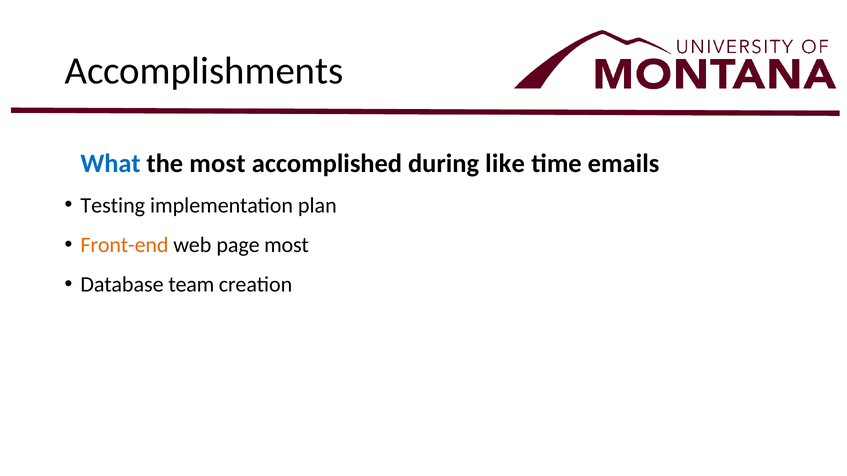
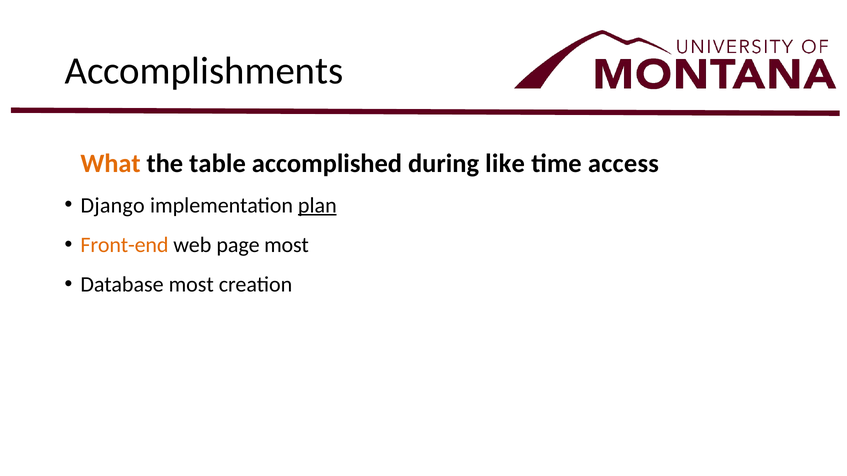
What colour: blue -> orange
the most: most -> table
emails: emails -> access
Testing: Testing -> Django
plan underline: none -> present
Database team: team -> most
